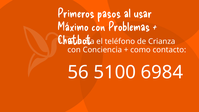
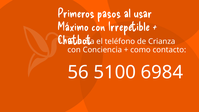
Problemas: Problemas -> Irrepetible
